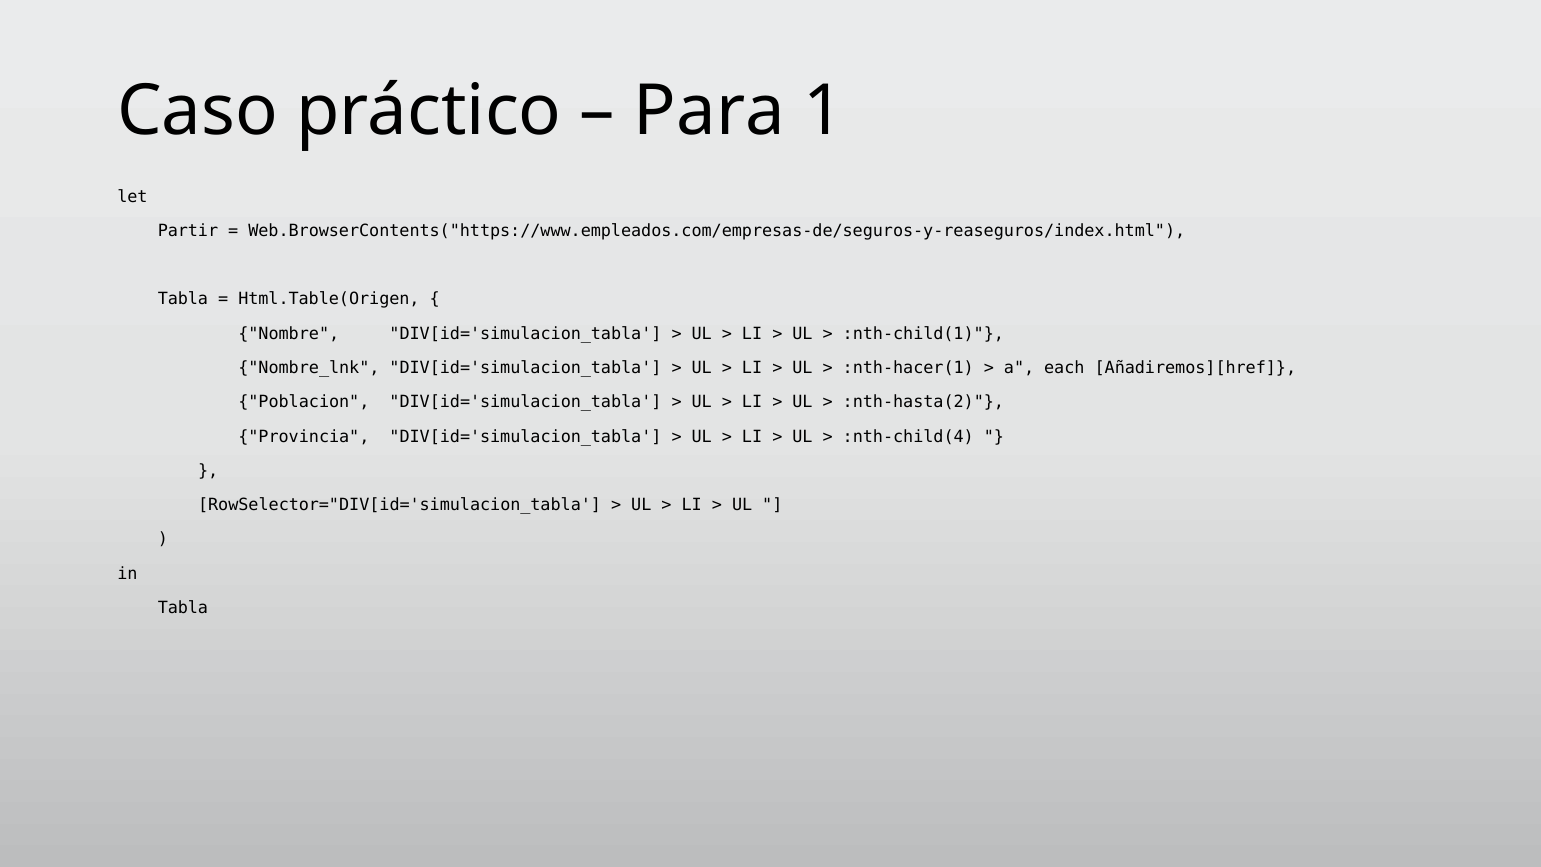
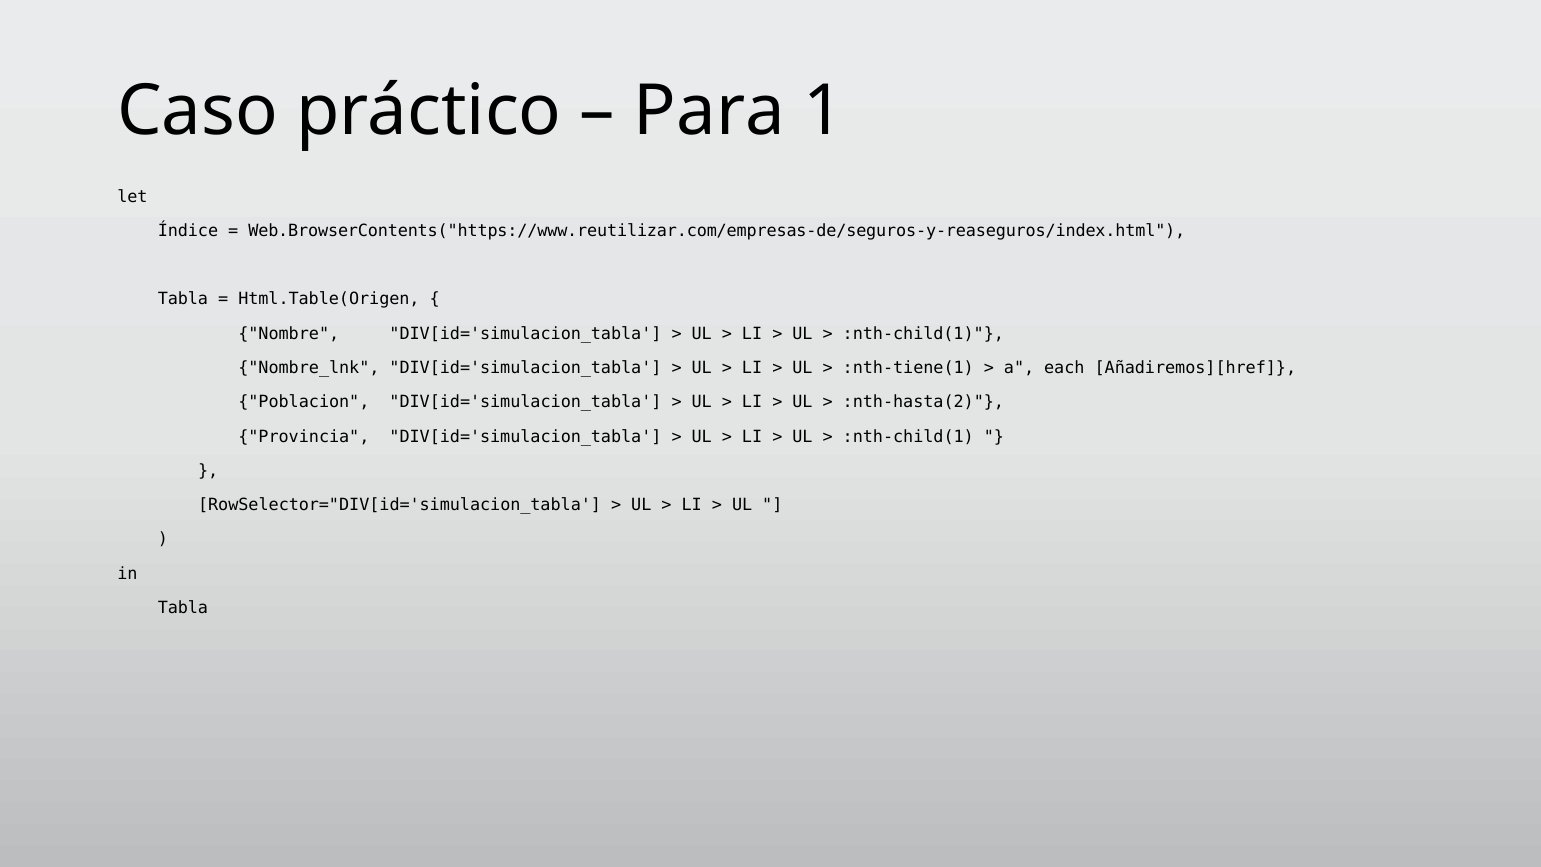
Partir: Partir -> Índice
Web.BrowserContents("https://www.empleados.com/empresas-de/seguros-y-reaseguros/index.html: Web.BrowserContents("https://www.empleados.com/empresas-de/seguros-y-reaseguros/index.html -> Web.BrowserContents("https://www.reutilizar.com/empresas-de/seguros-y-reaseguros/index.html
:nth-hacer(1: :nth-hacer(1 -> :nth-tiene(1
:nth-child(4 at (908, 436): :nth-child(4 -> :nth-child(1
